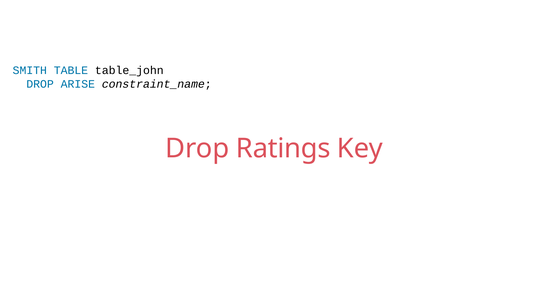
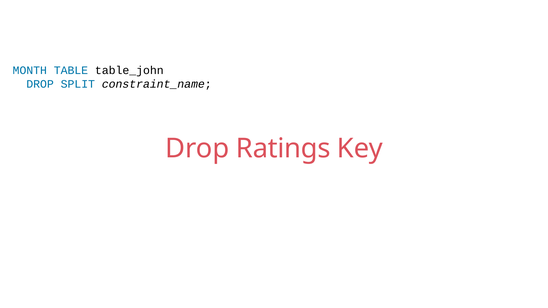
SMITH: SMITH -> MONTH
ARISE: ARISE -> SPLIT
